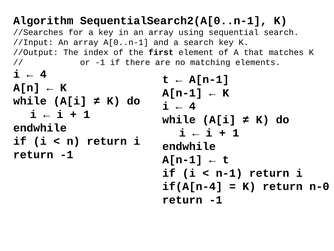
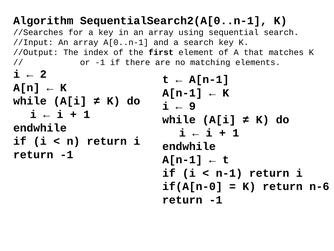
4 at (43, 74): 4 -> 2
4 at (192, 106): 4 -> 9
if(A[n-4: if(A[n-4 -> if(A[n-0
n-0: n-0 -> n-6
